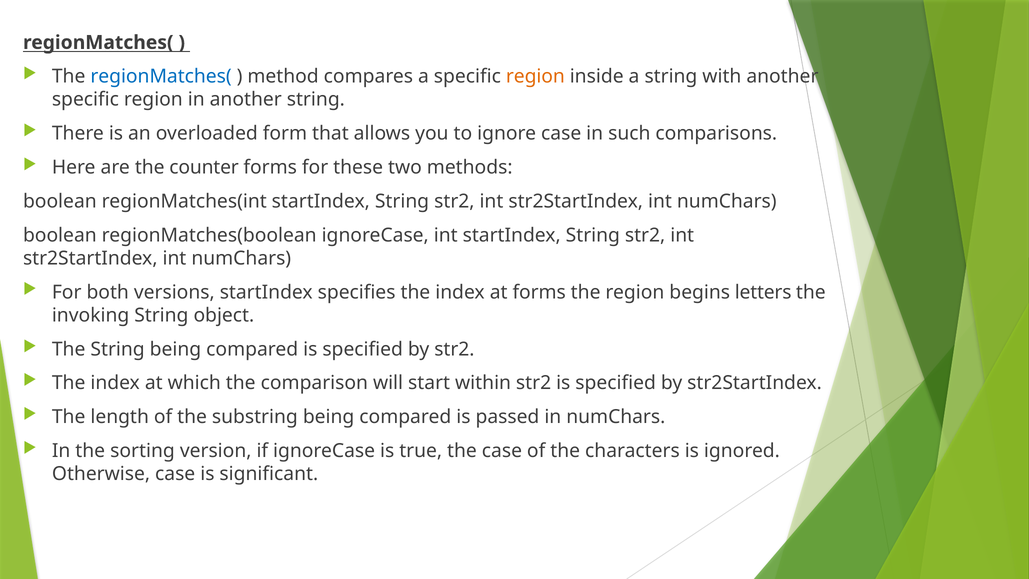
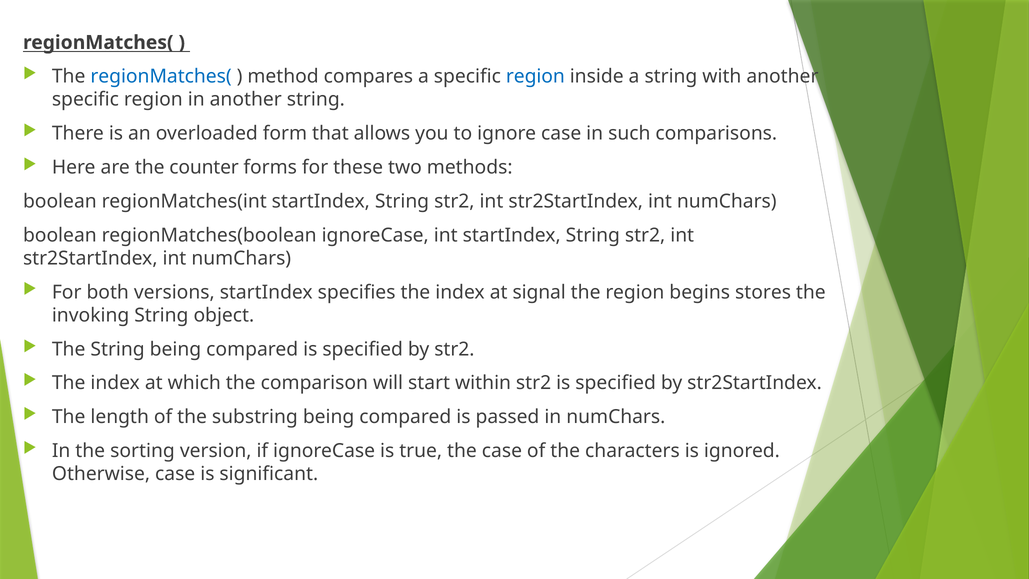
region at (535, 76) colour: orange -> blue
at forms: forms -> signal
letters: letters -> stores
